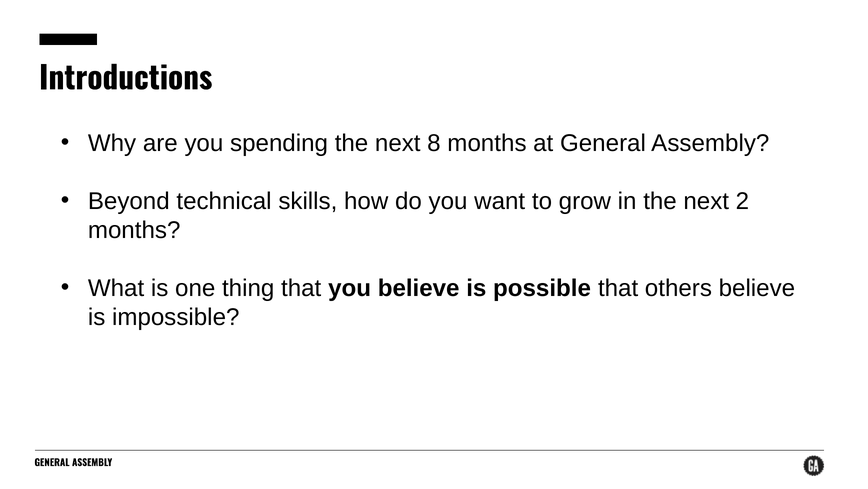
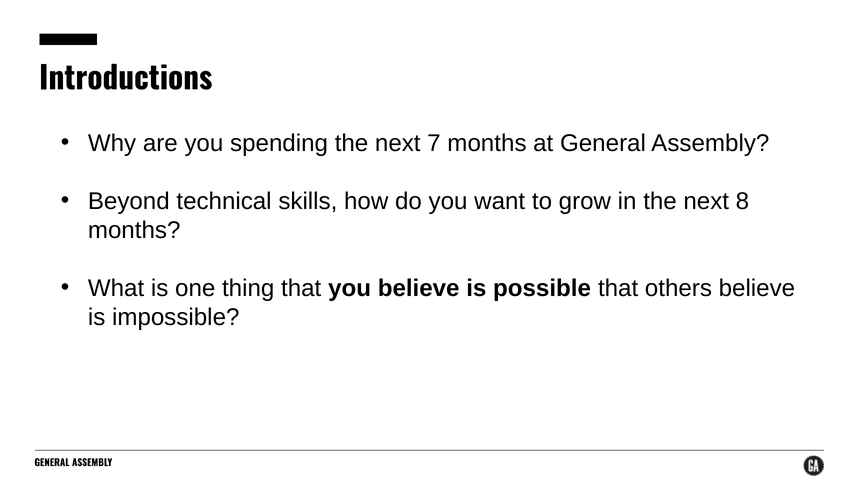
8: 8 -> 7
2: 2 -> 8
